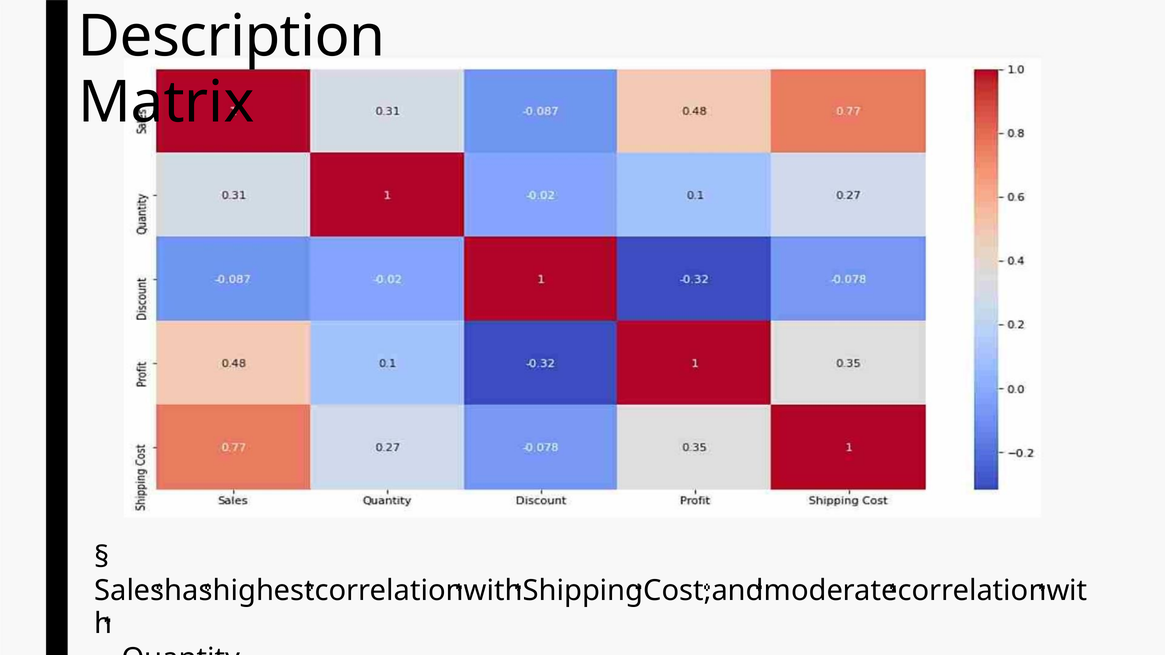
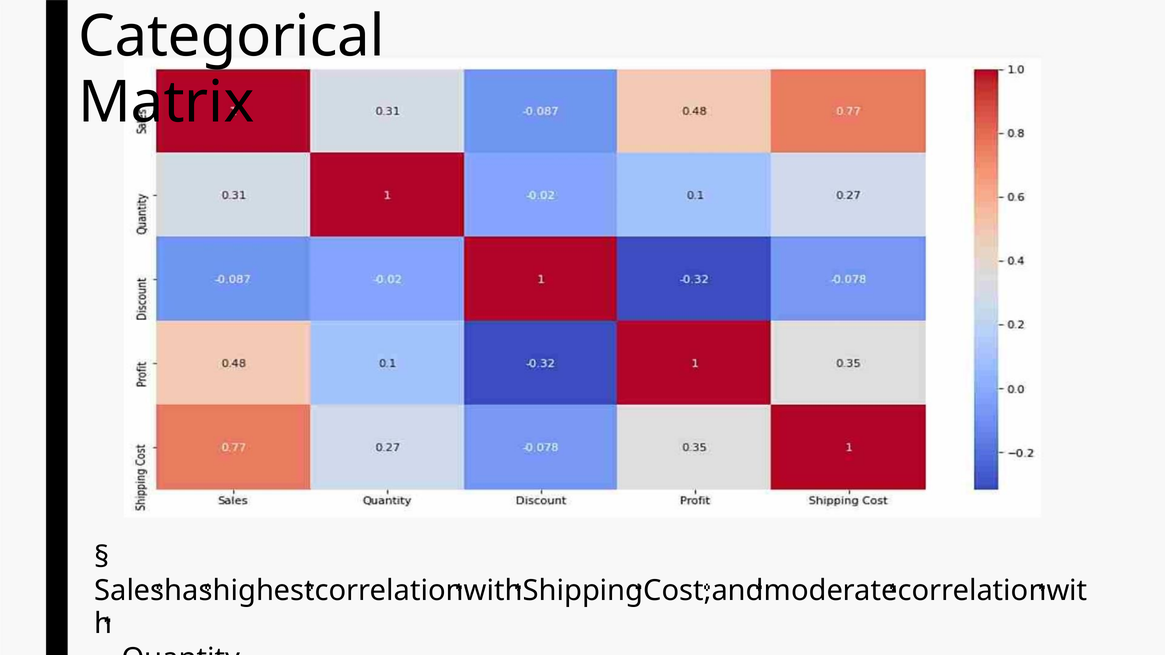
Description: Description -> Categorical
